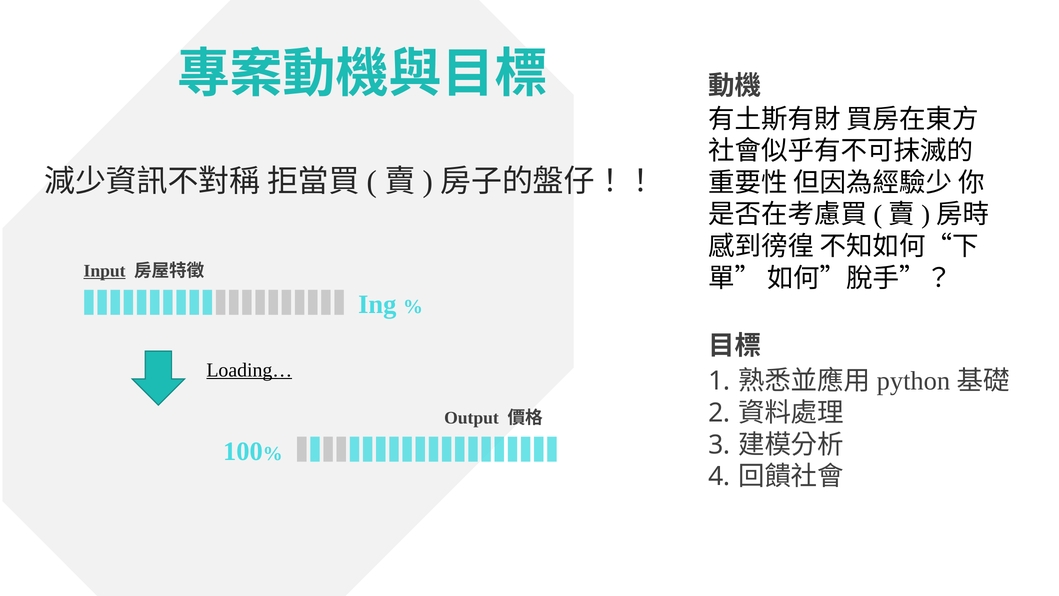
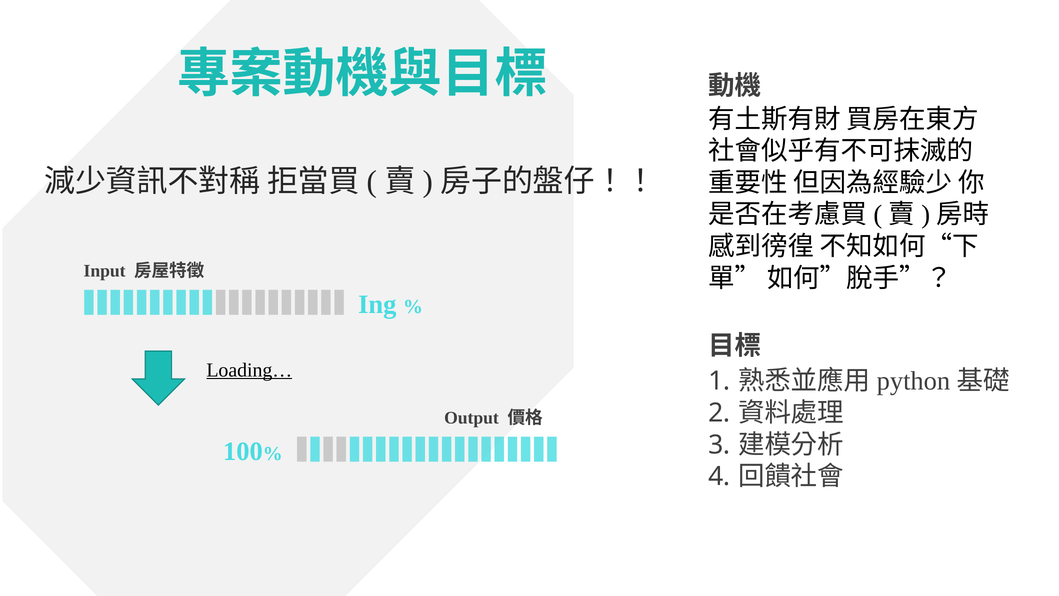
Input underline: present -> none
